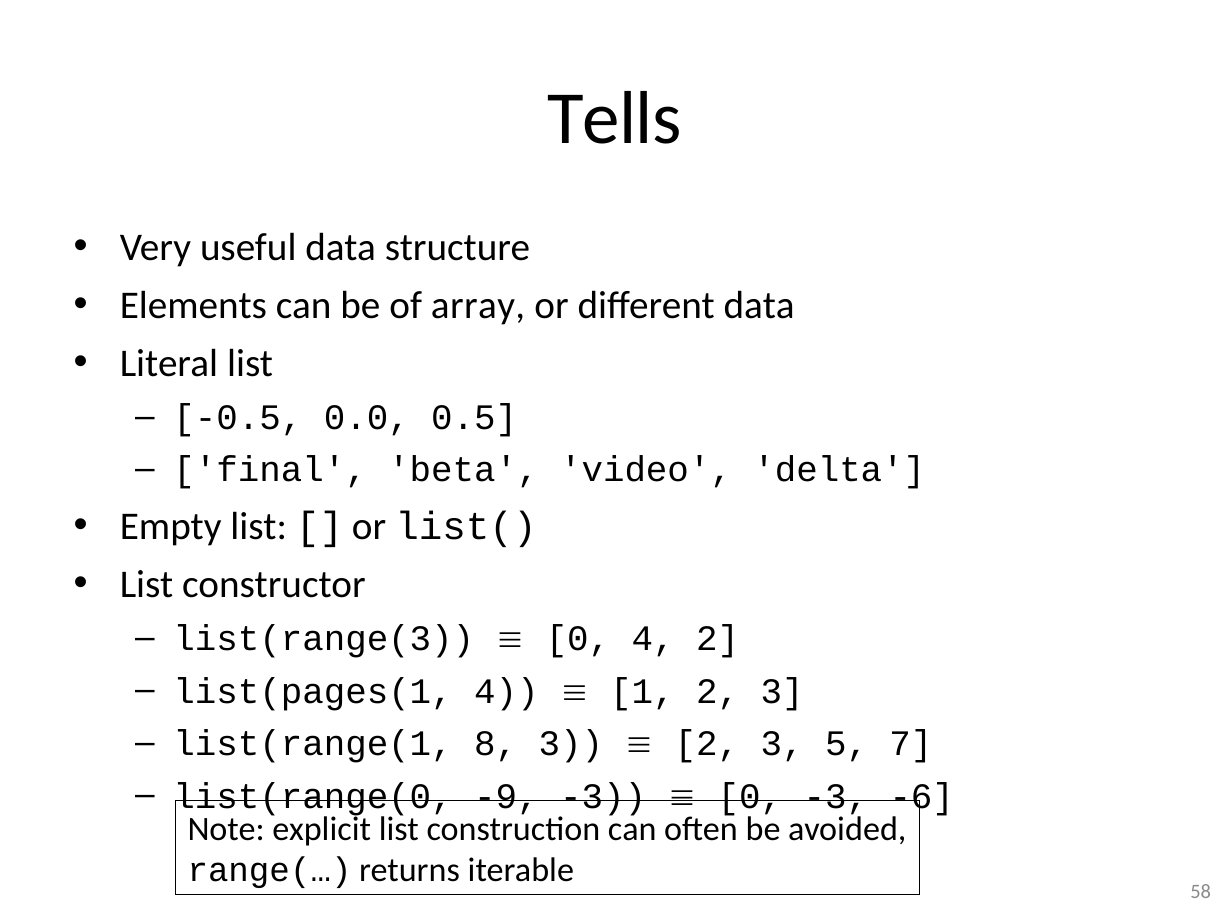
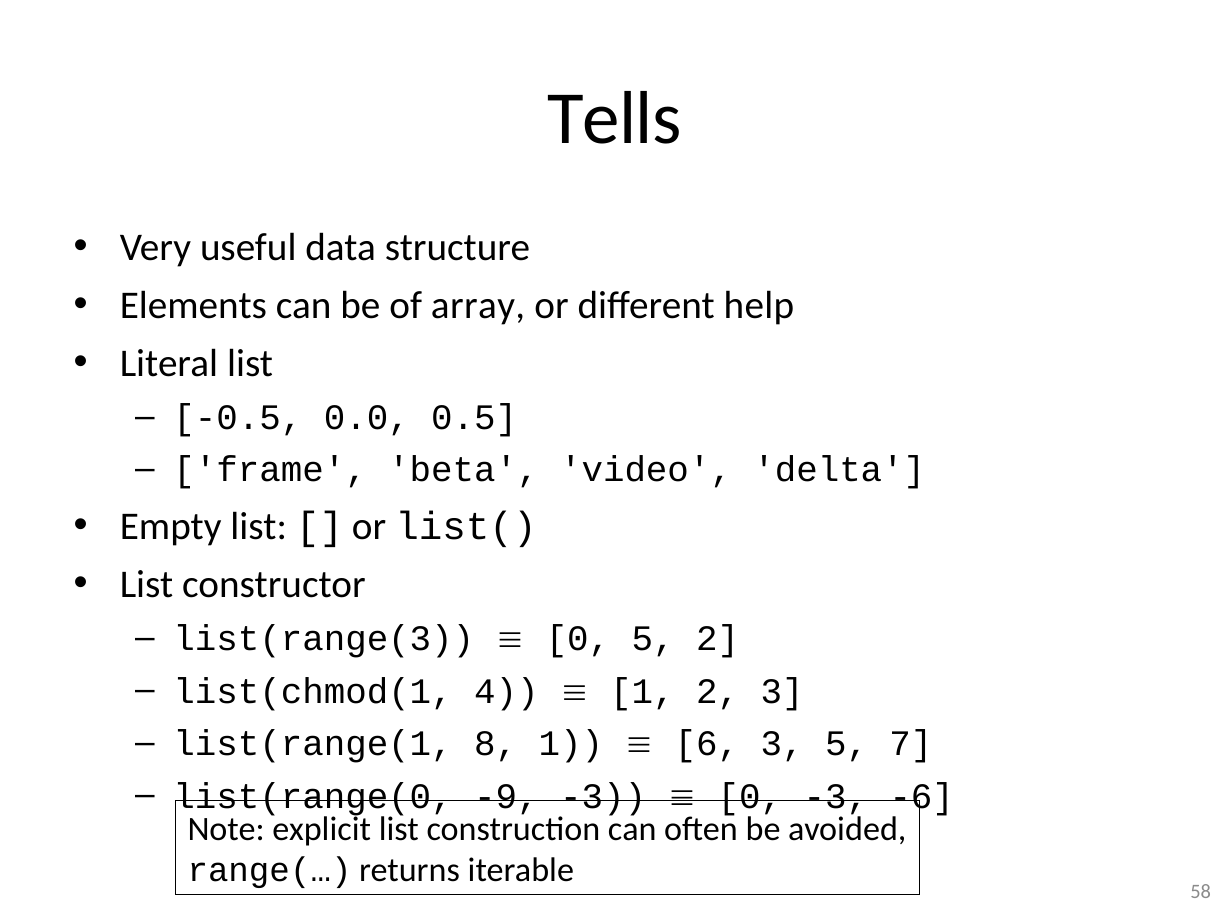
different data: data -> help
final: final -> frame
0 4: 4 -> 5
list(pages(1: list(pages(1 -> list(chmod(1
8 3: 3 -> 1
2 at (707, 744): 2 -> 6
